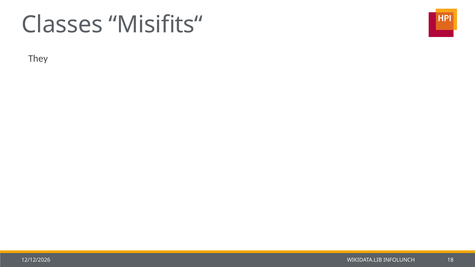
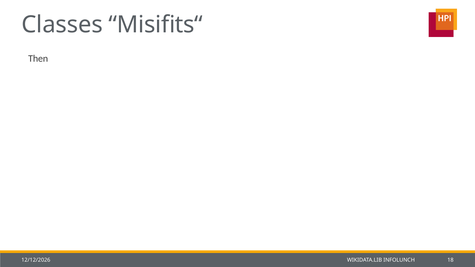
They: They -> Then
